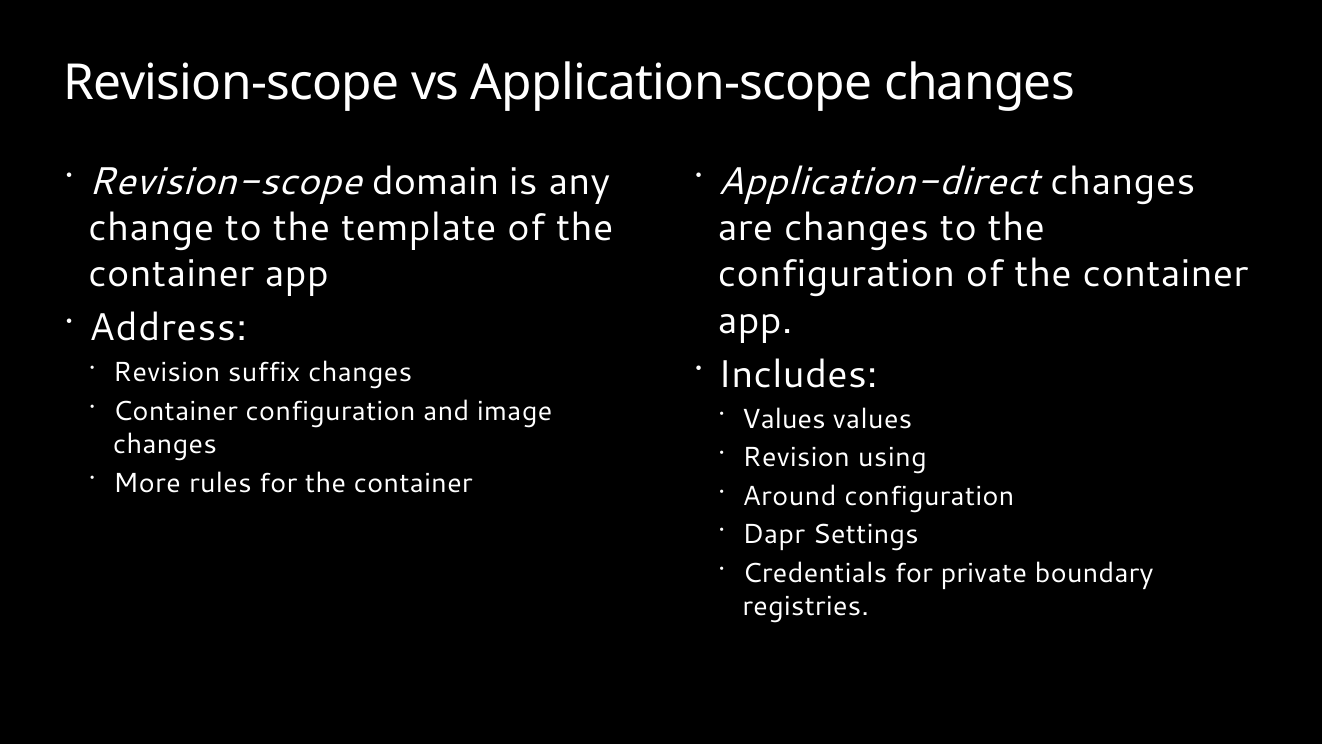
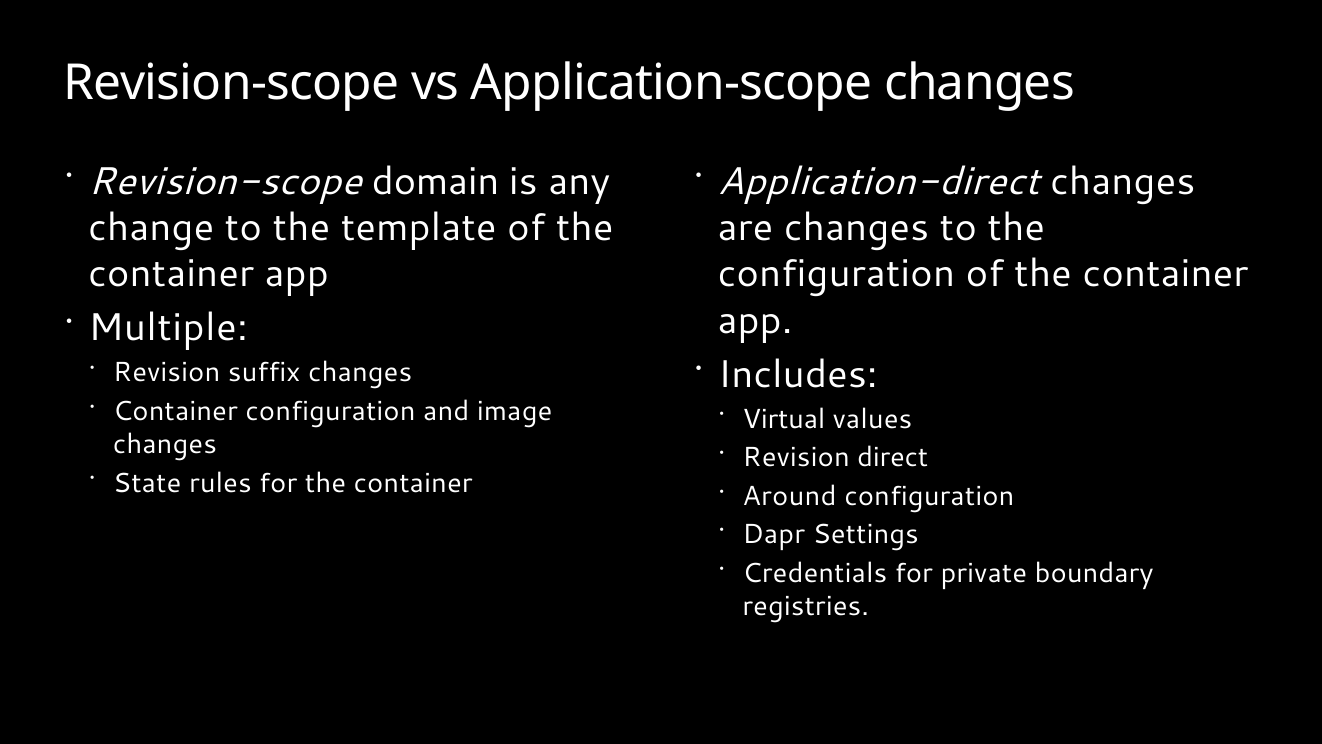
Address: Address -> Multiple
Values at (784, 419): Values -> Virtual
using: using -> direct
More: More -> State
